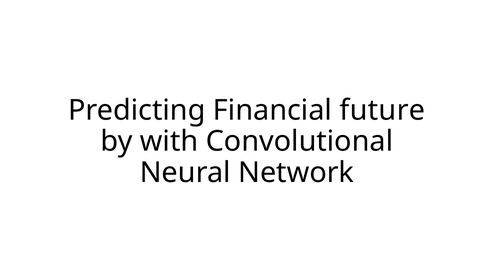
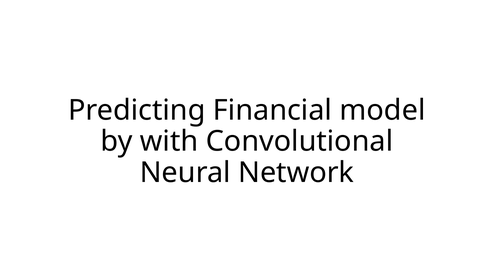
future: future -> model
